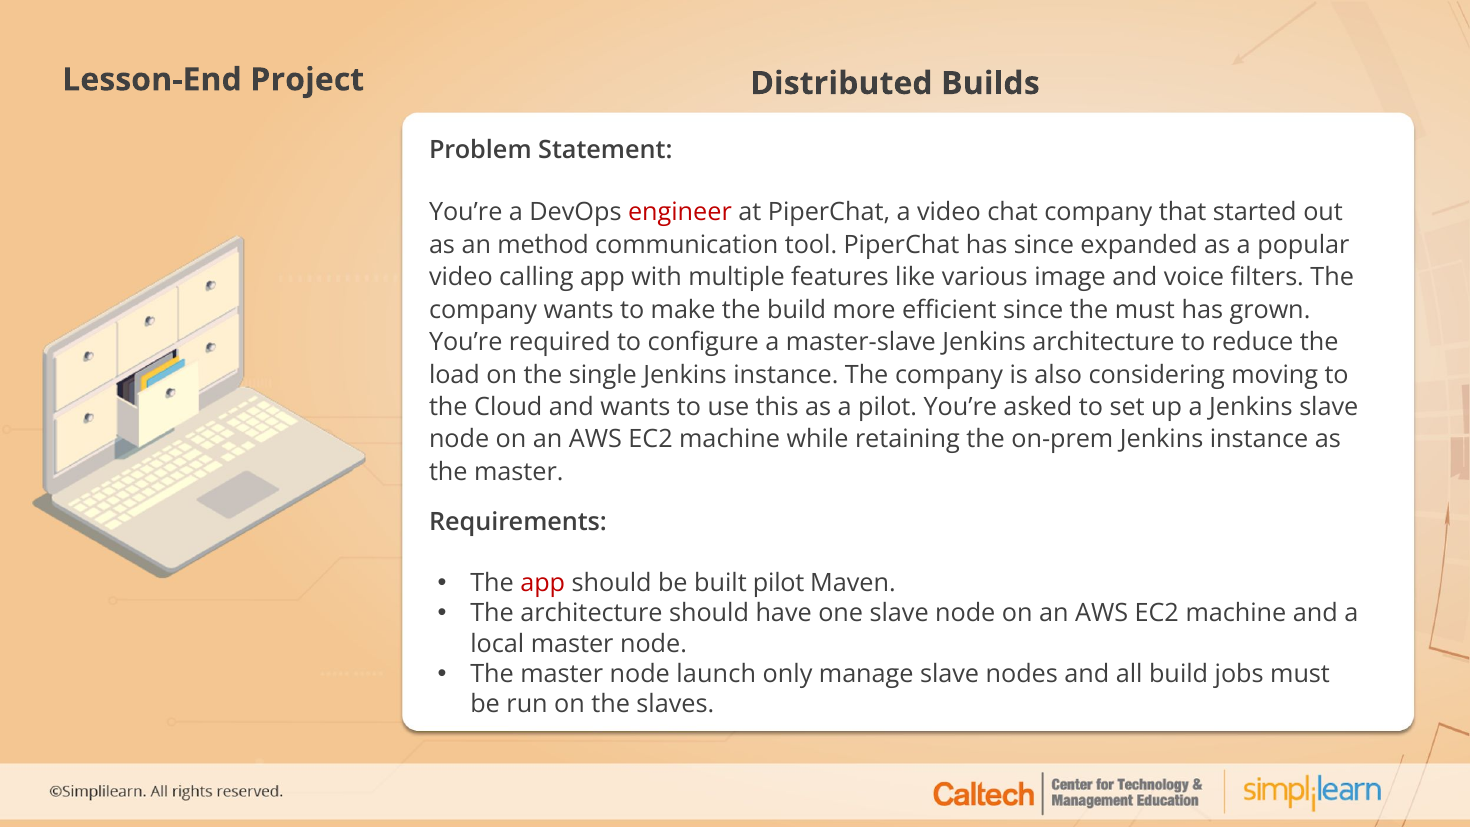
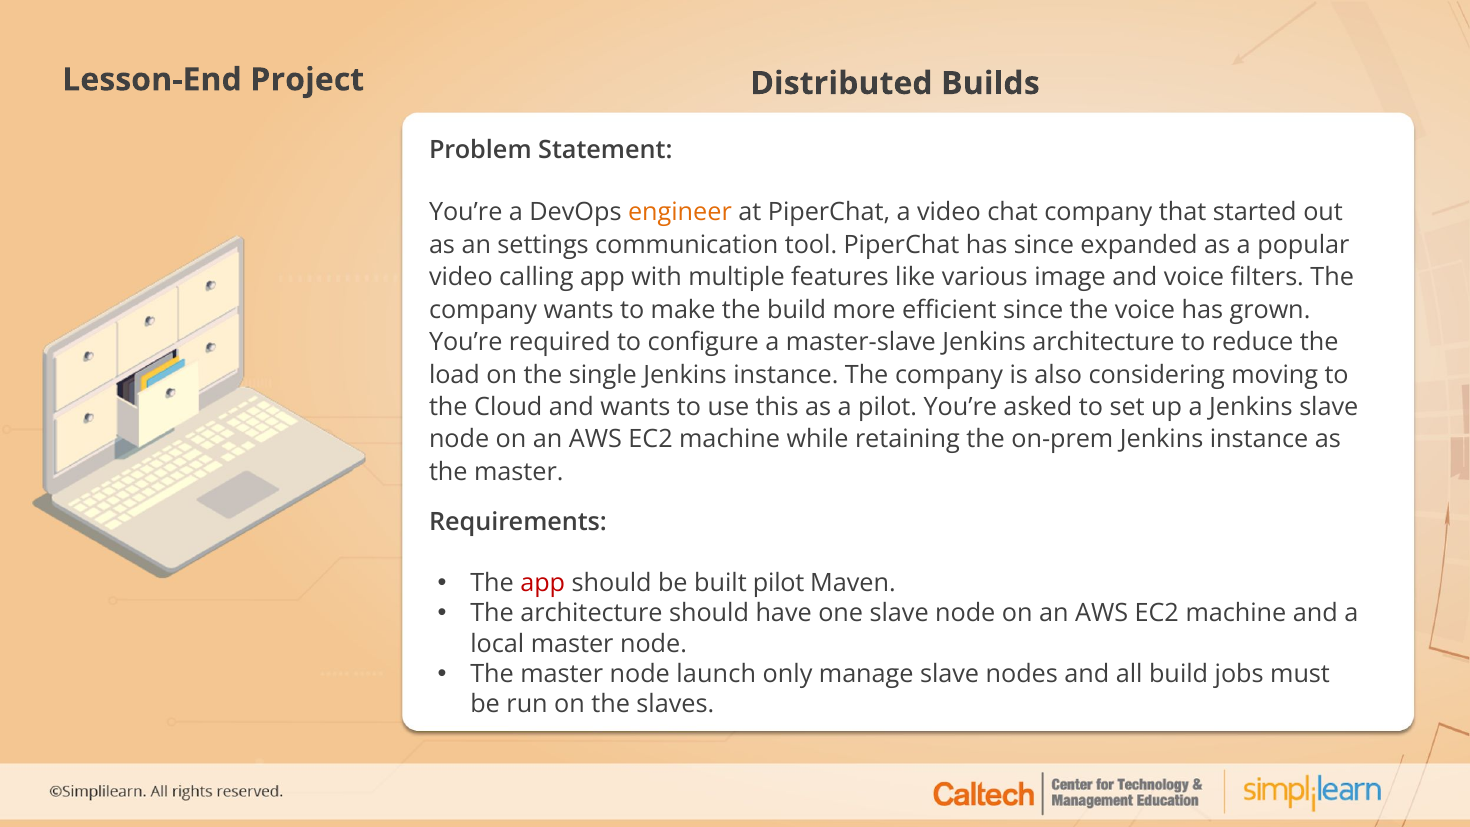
engineer colour: red -> orange
method: method -> settings
the must: must -> voice
